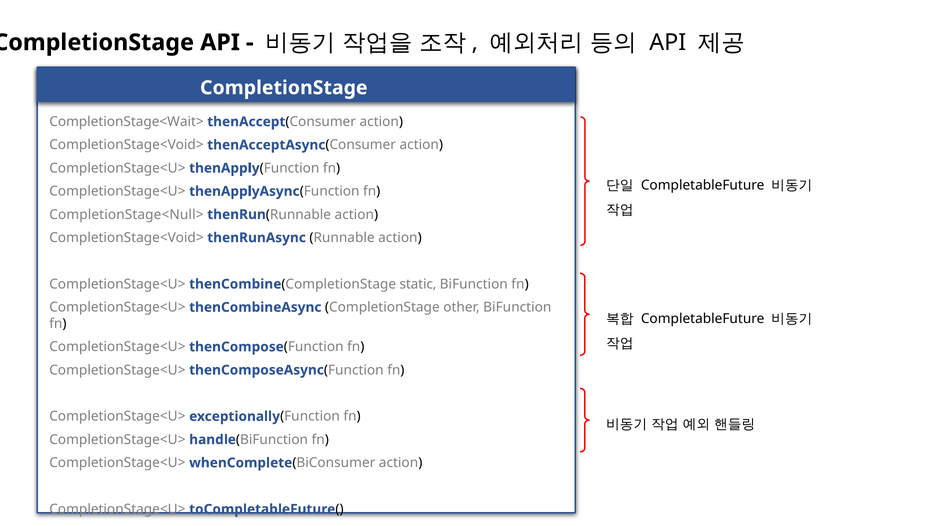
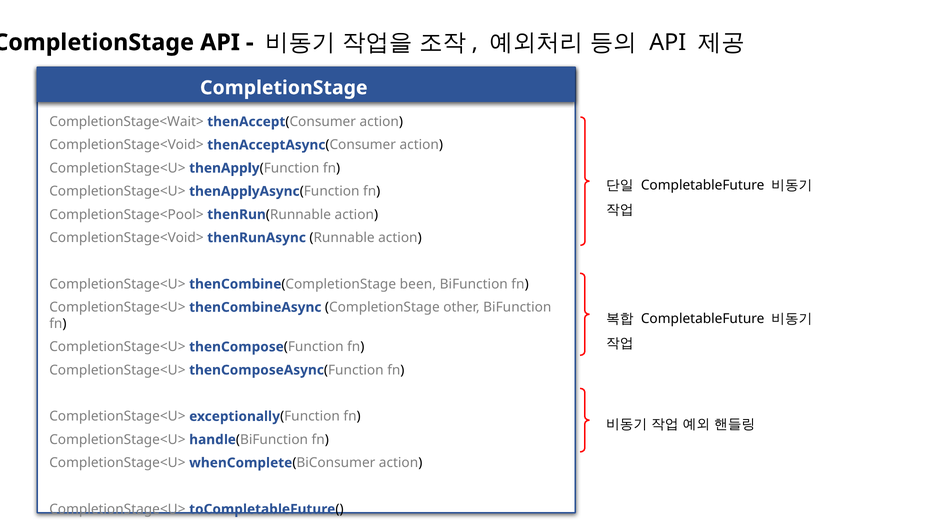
CompletionStage<Null>: CompletionStage<Null> -> CompletionStage<Pool>
static: static -> been
